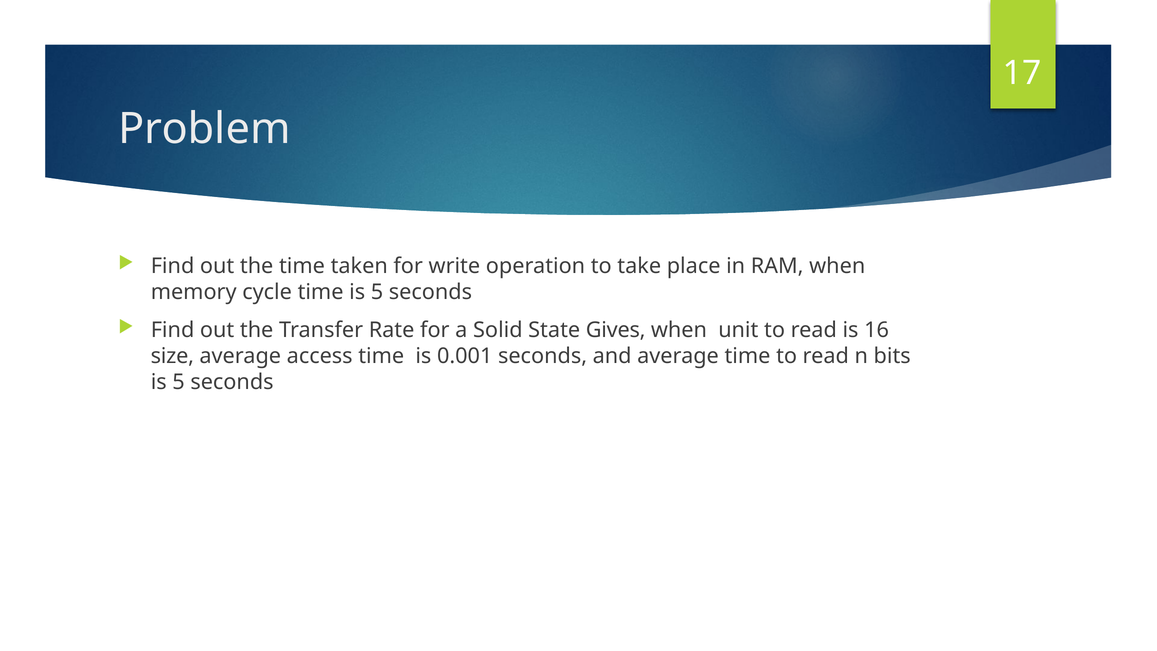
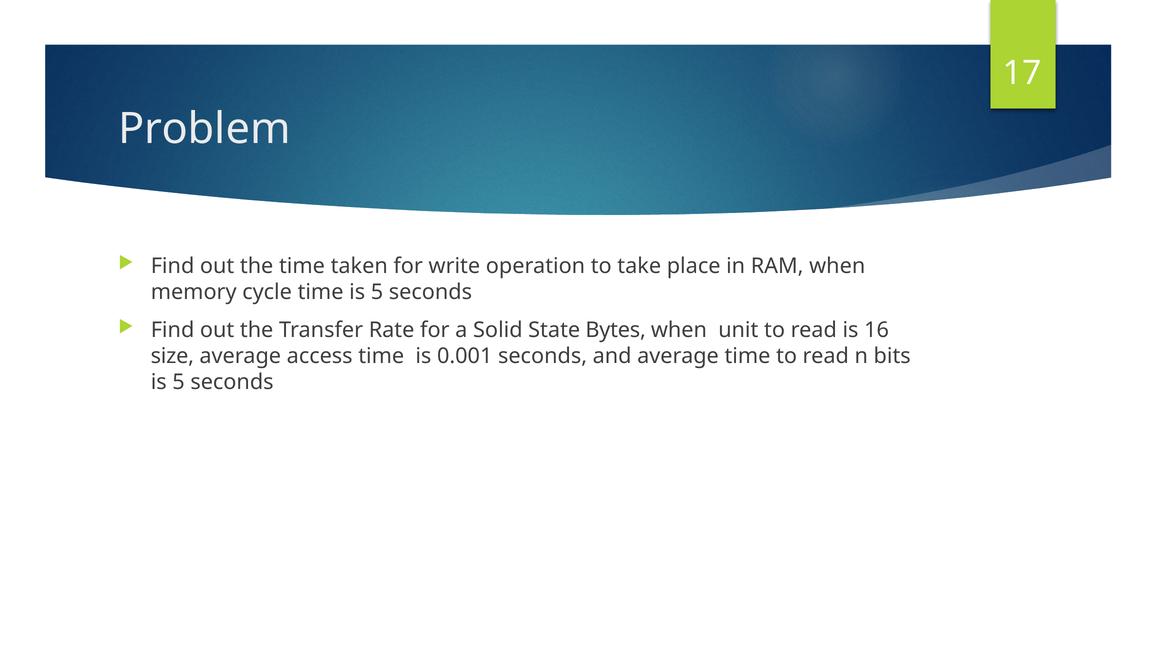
Gives: Gives -> Bytes
